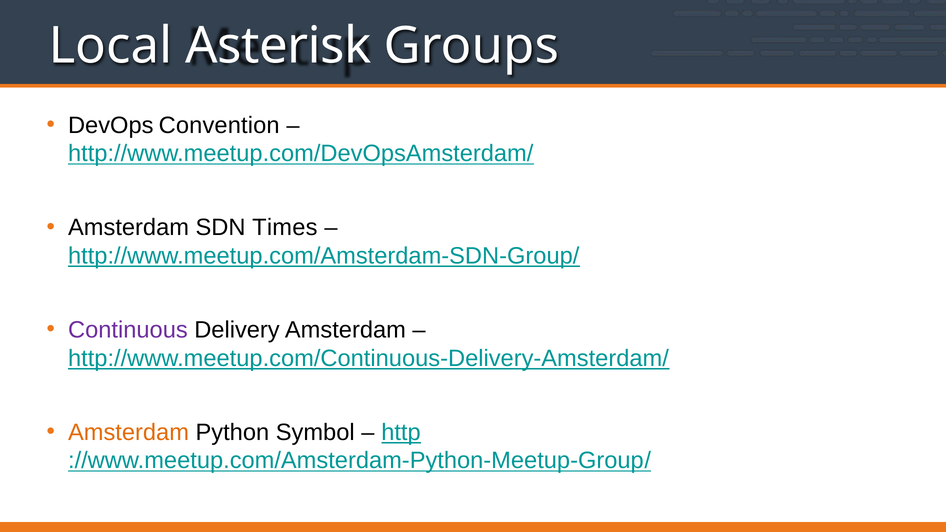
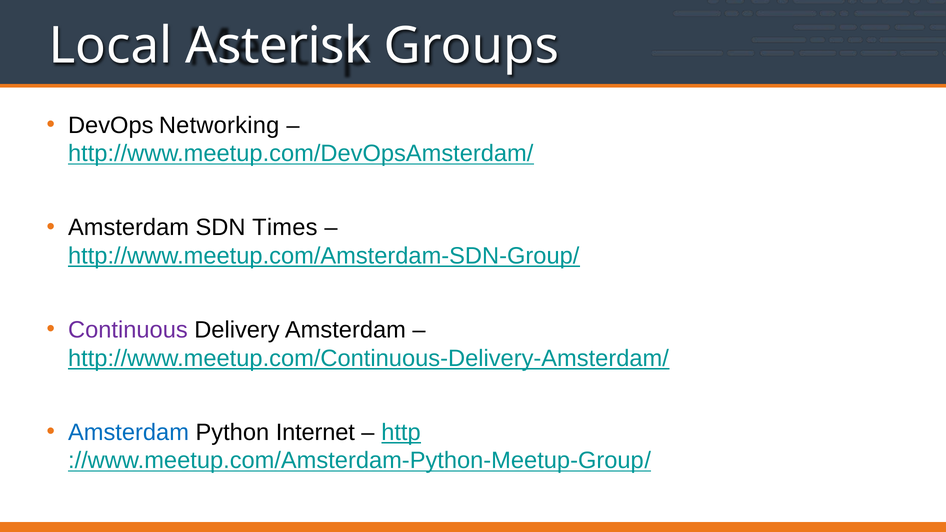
Convention: Convention -> Networking
Amsterdam at (129, 432) colour: orange -> blue
Symbol: Symbol -> Internet
